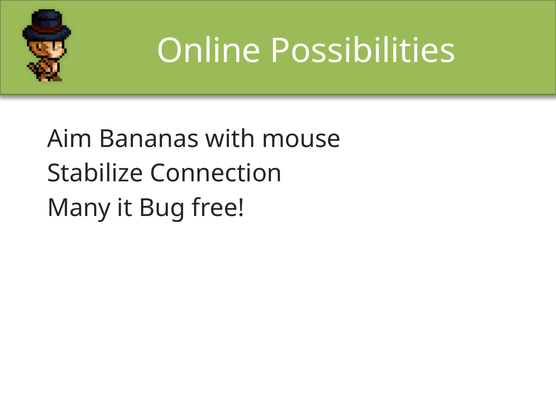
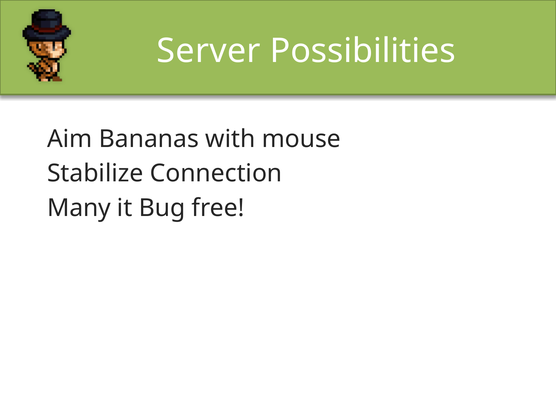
Online: Online -> Server
